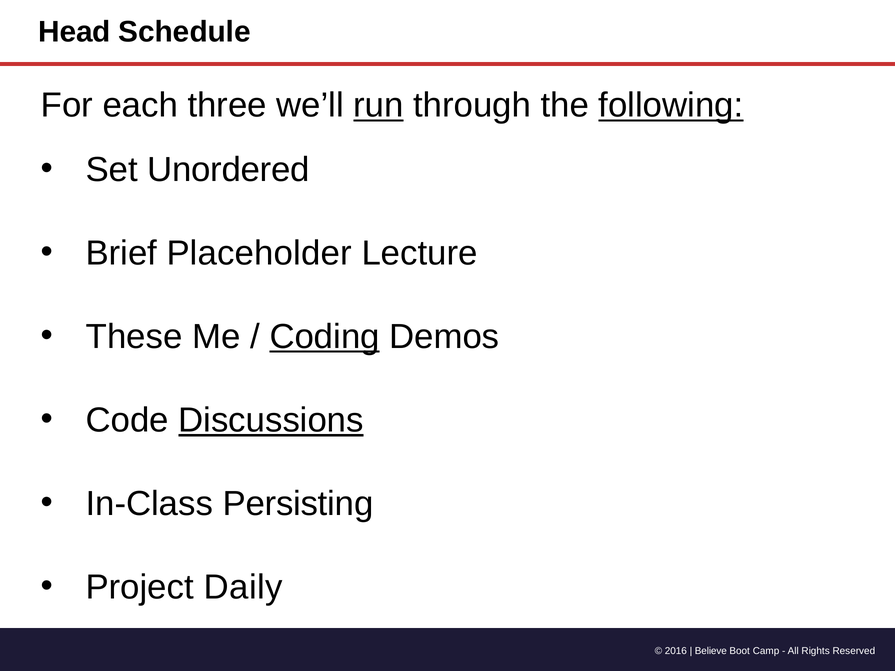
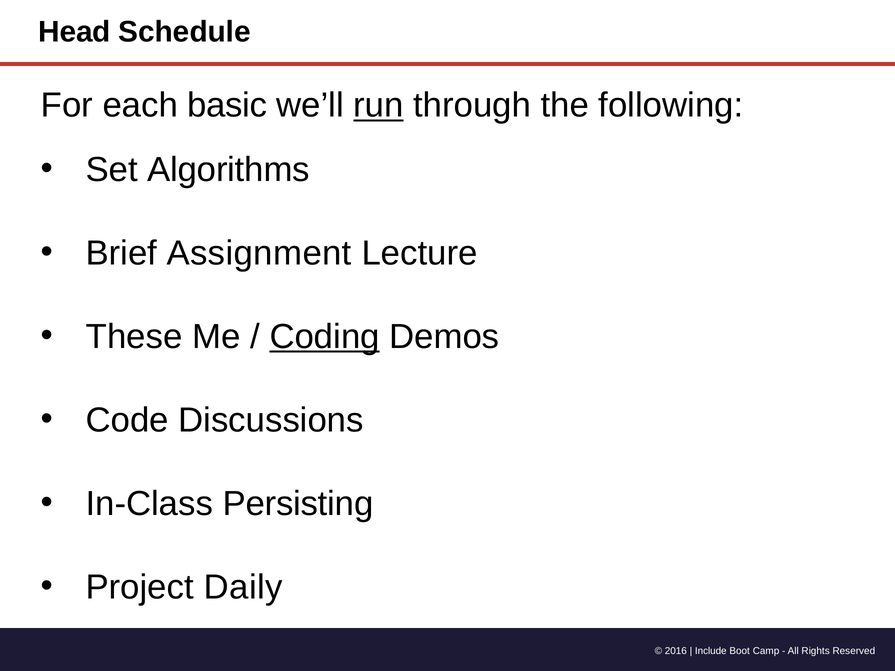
three: three -> basic
following underline: present -> none
Unordered: Unordered -> Algorithms
Placeholder: Placeholder -> Assignment
Discussions underline: present -> none
Believe: Believe -> Include
